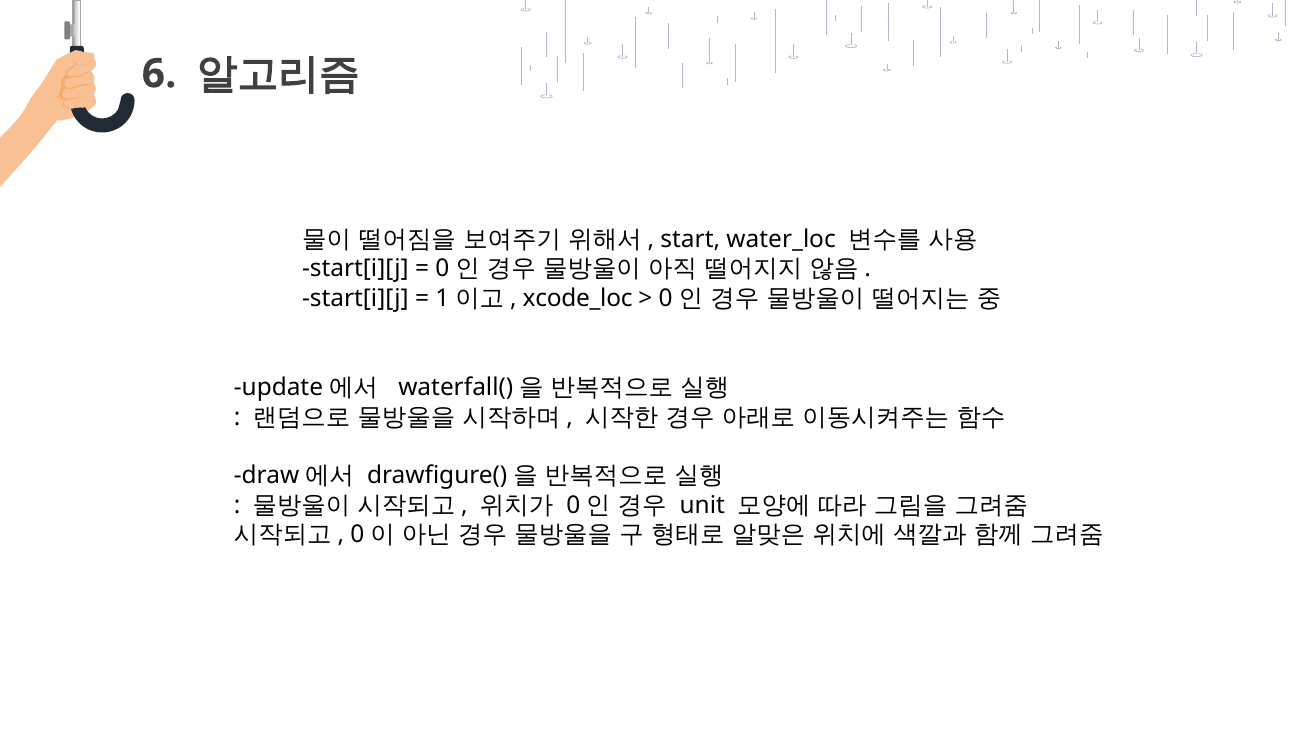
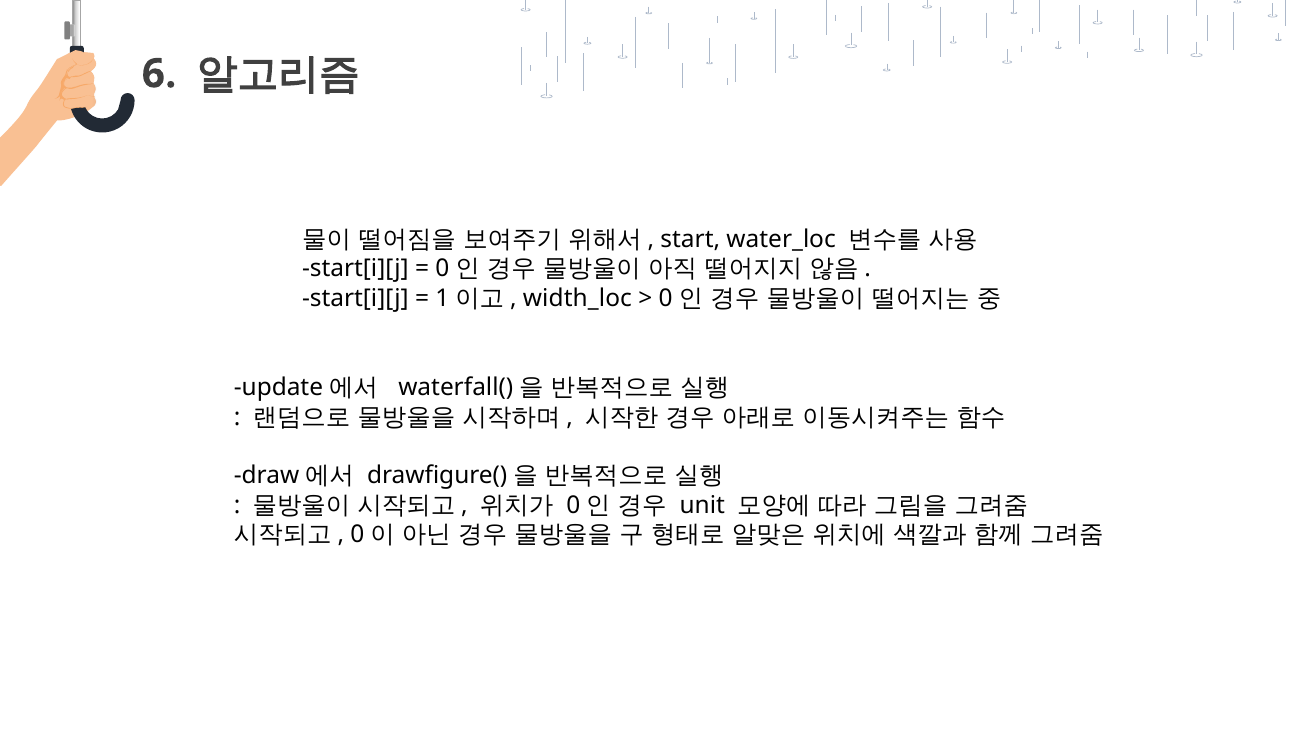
xcode_loc: xcode_loc -> width_loc
